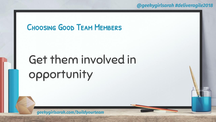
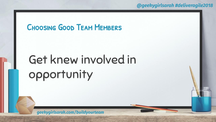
them: them -> knew
